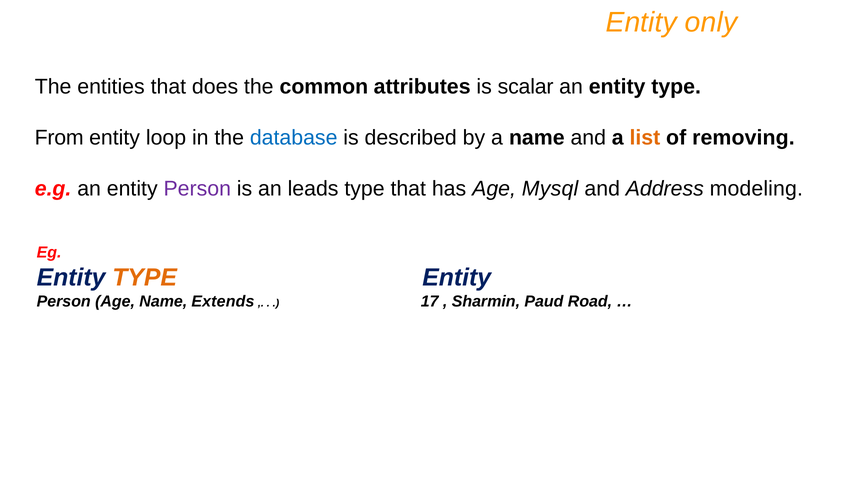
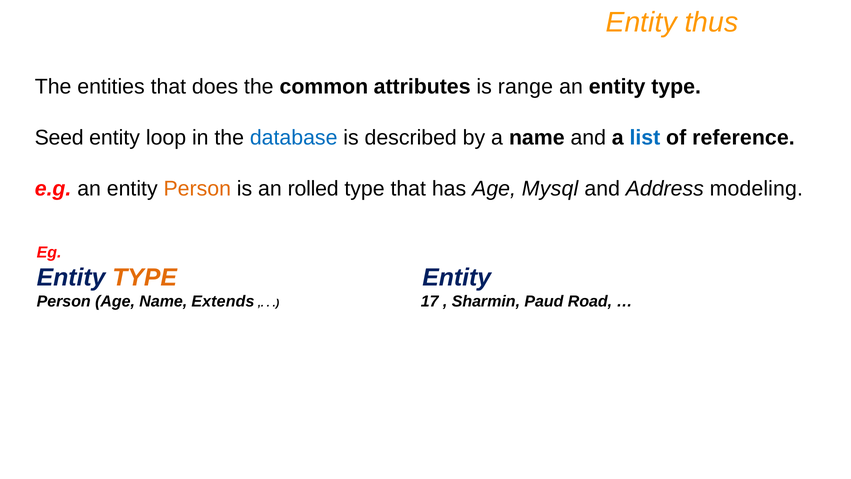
only: only -> thus
scalar: scalar -> range
From: From -> Seed
list colour: orange -> blue
removing: removing -> reference
Person at (197, 189) colour: purple -> orange
leads: leads -> rolled
